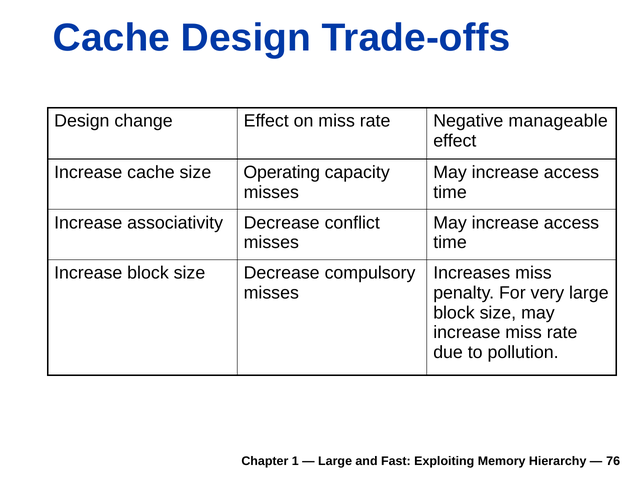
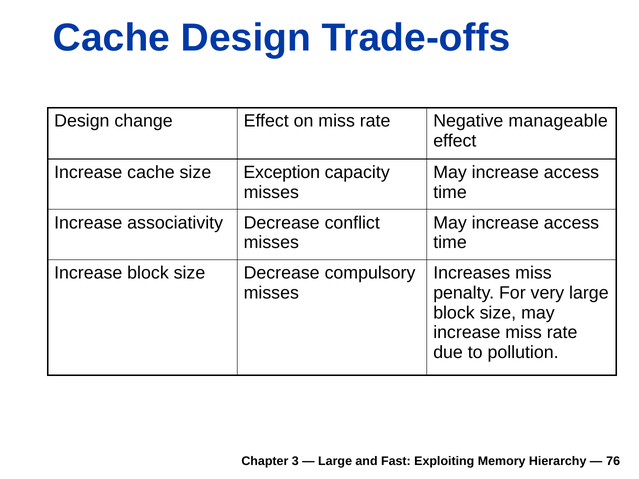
Operating: Operating -> Exception
1: 1 -> 3
